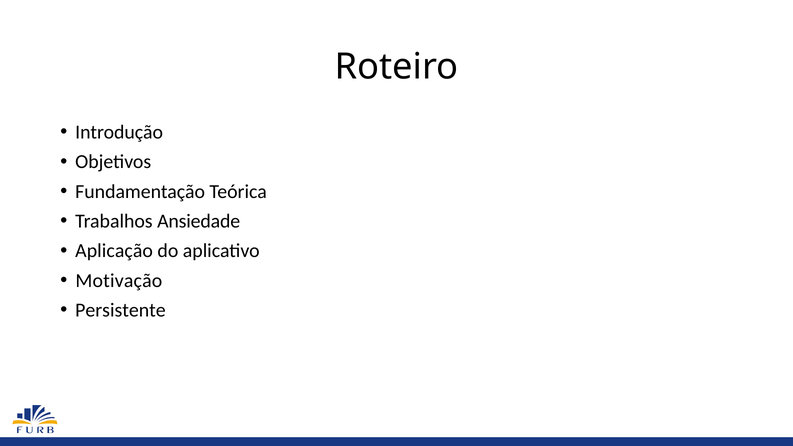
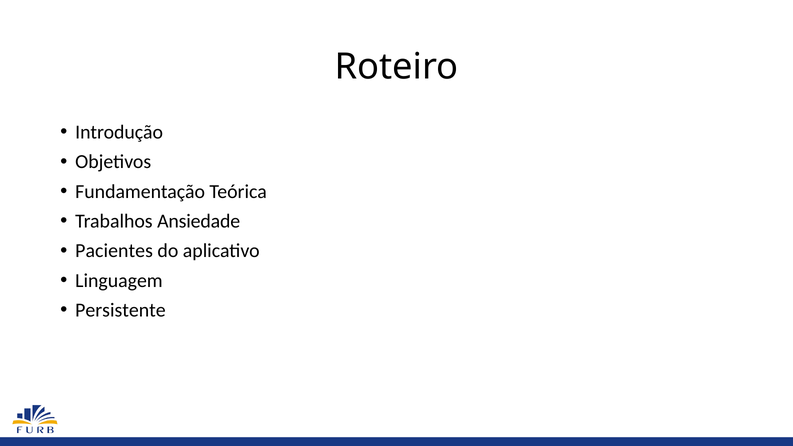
Aplicação: Aplicação -> Pacientes
Motivação: Motivação -> Linguagem
